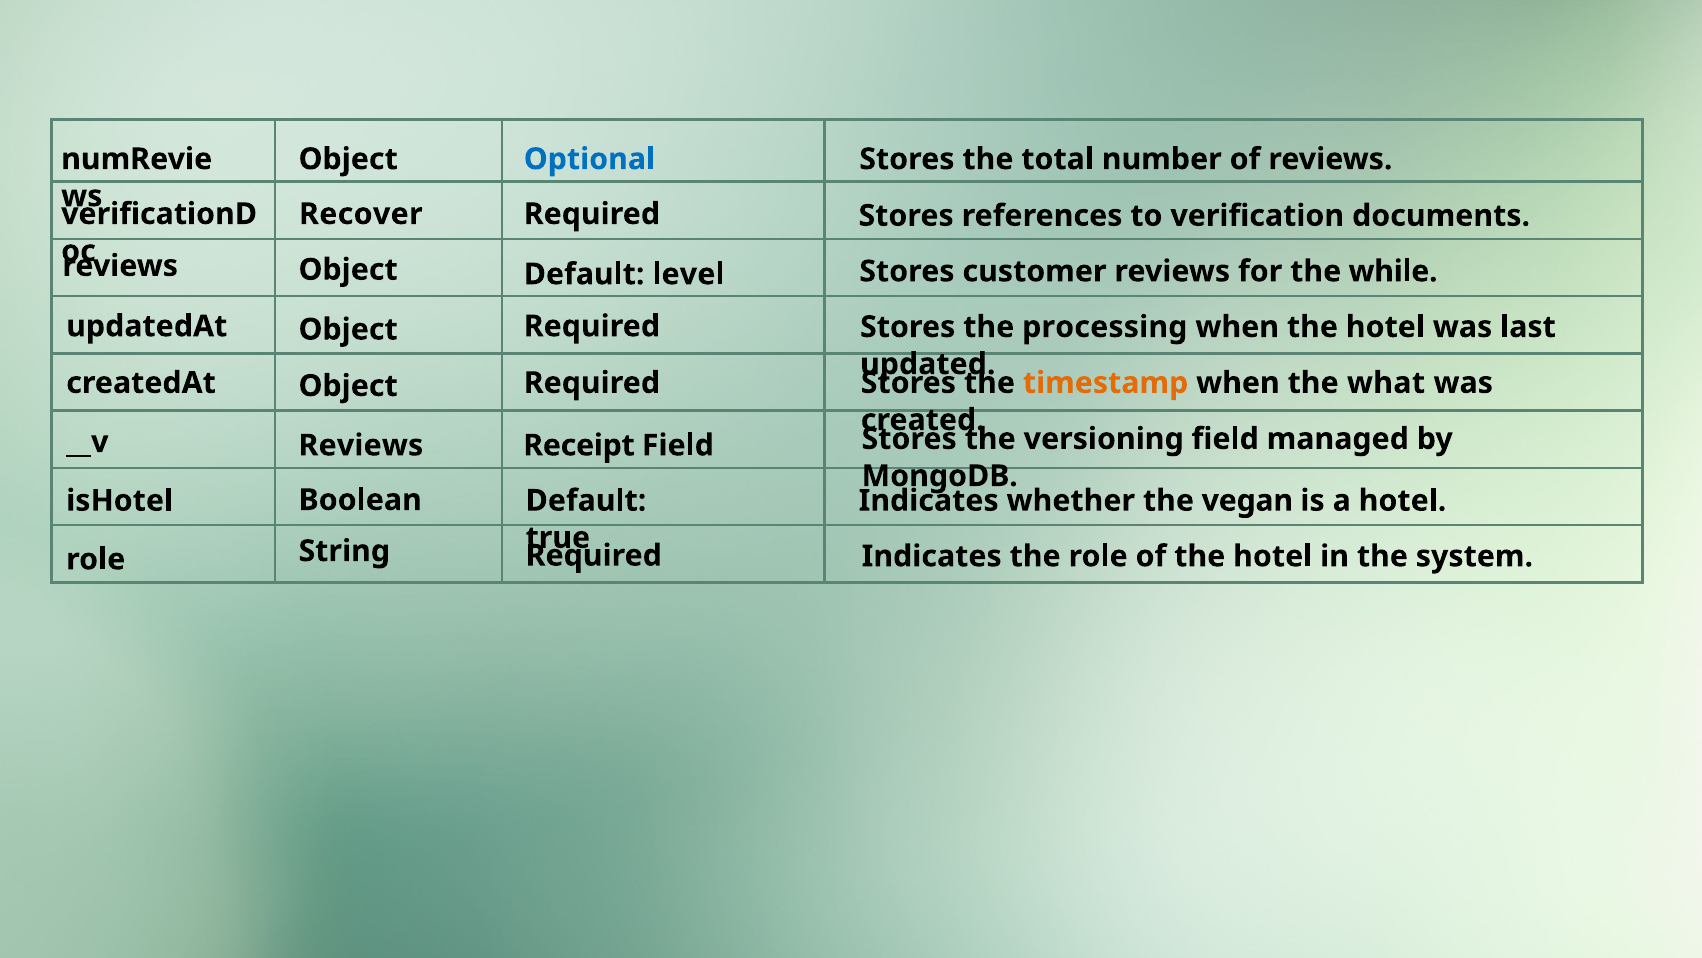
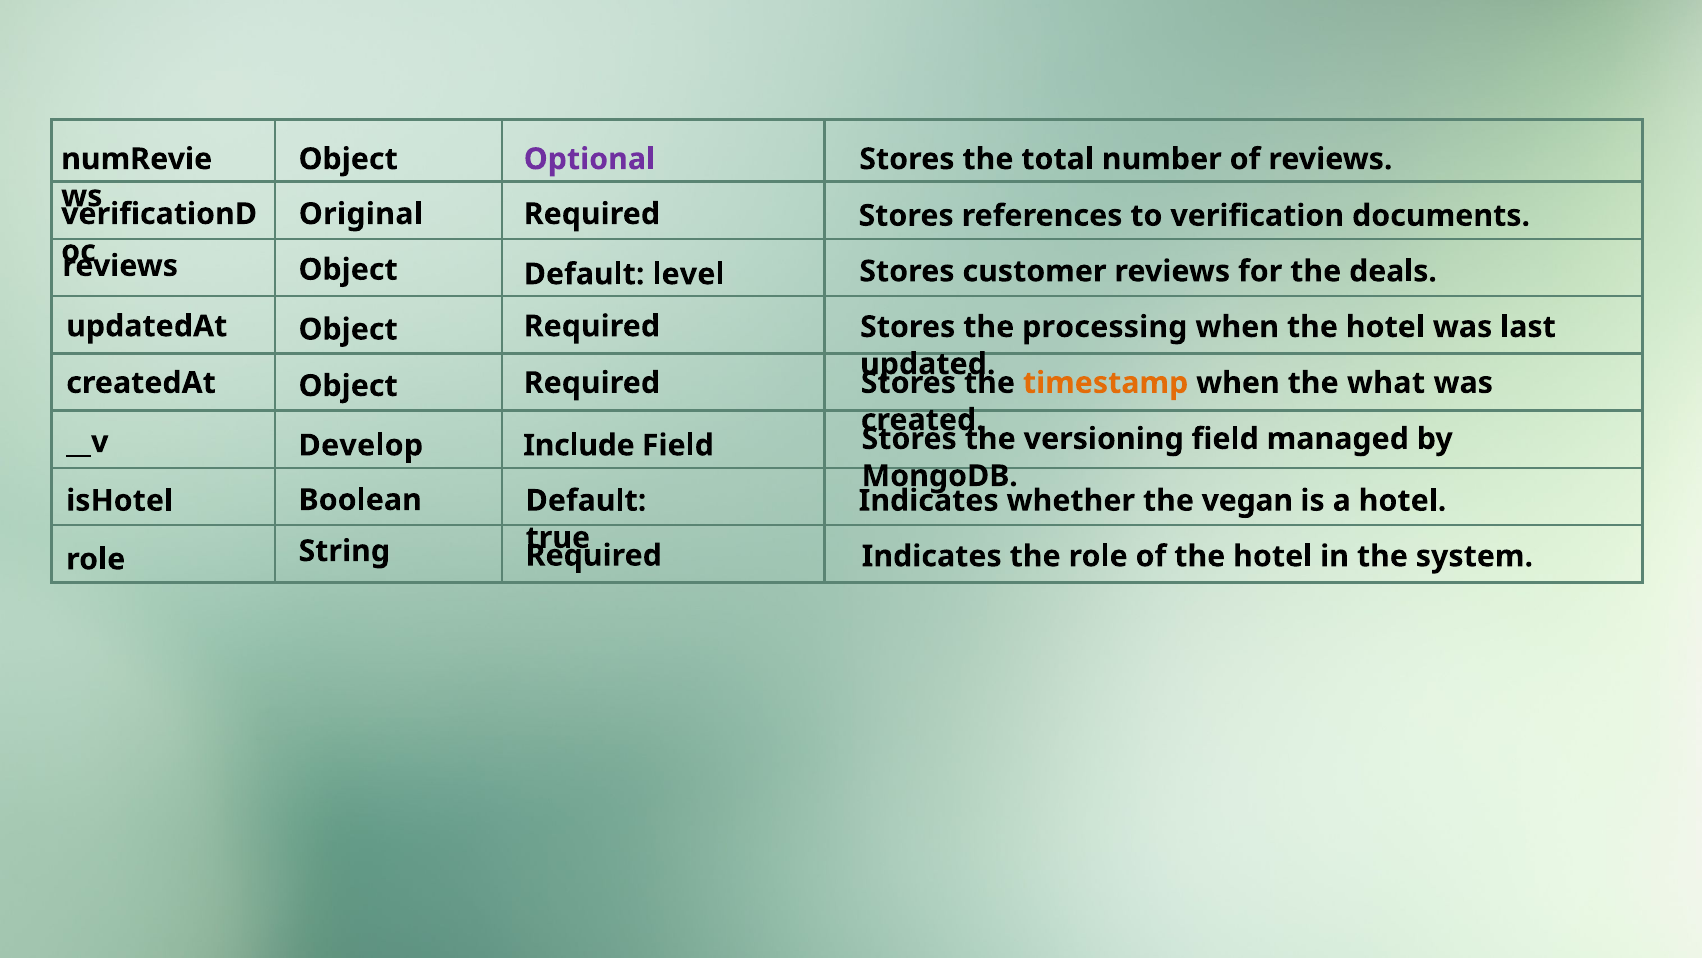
Optional colour: blue -> purple
Recover: Recover -> Original
while: while -> deals
Reviews at (361, 445): Reviews -> Develop
Receipt: Receipt -> Include
